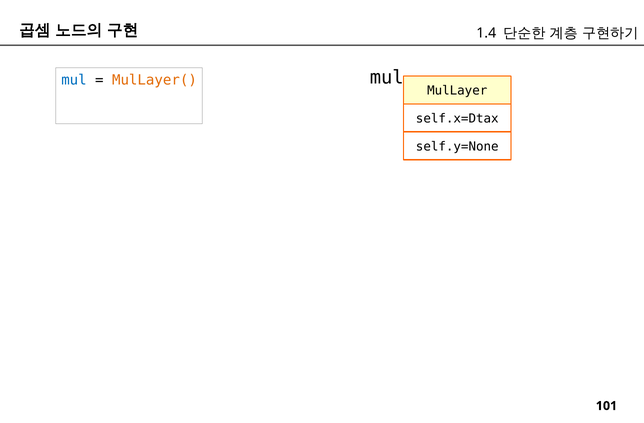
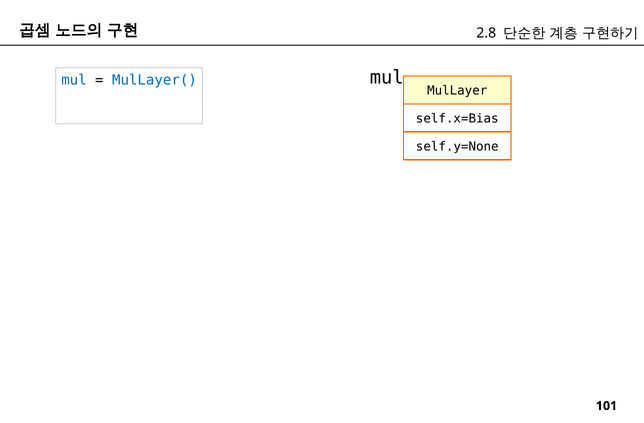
1.4: 1.4 -> 2.8
MulLayer( colour: orange -> blue
self.x=Dtax: self.x=Dtax -> self.x=Bias
